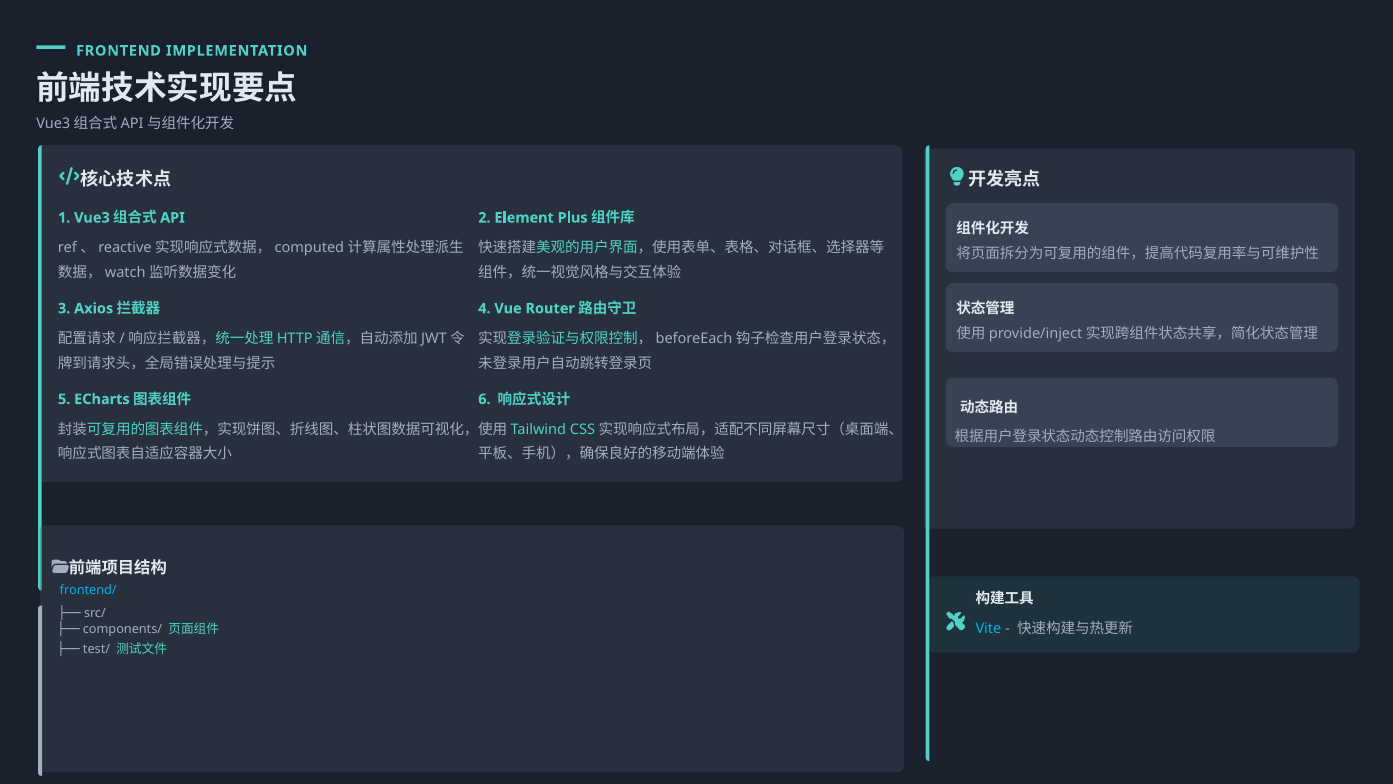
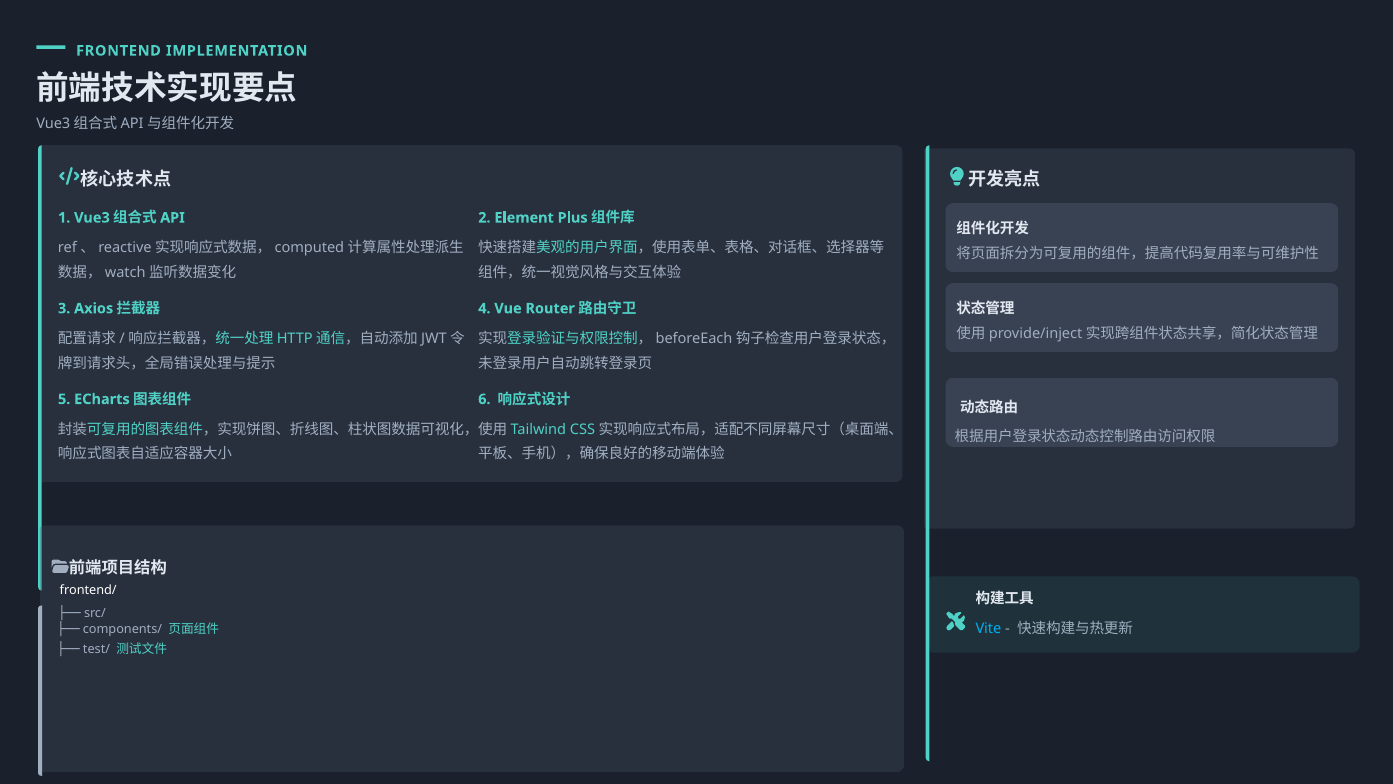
frontend/ colour: light blue -> white
